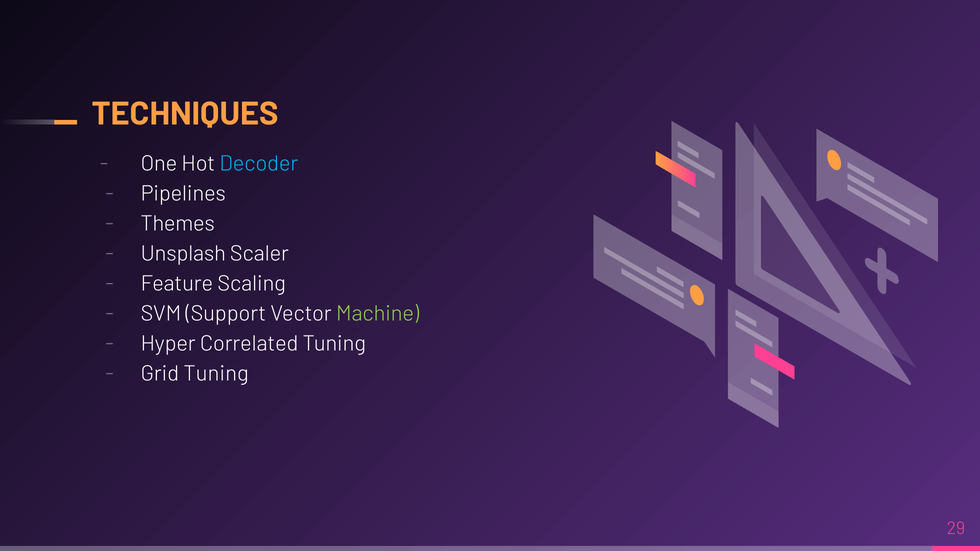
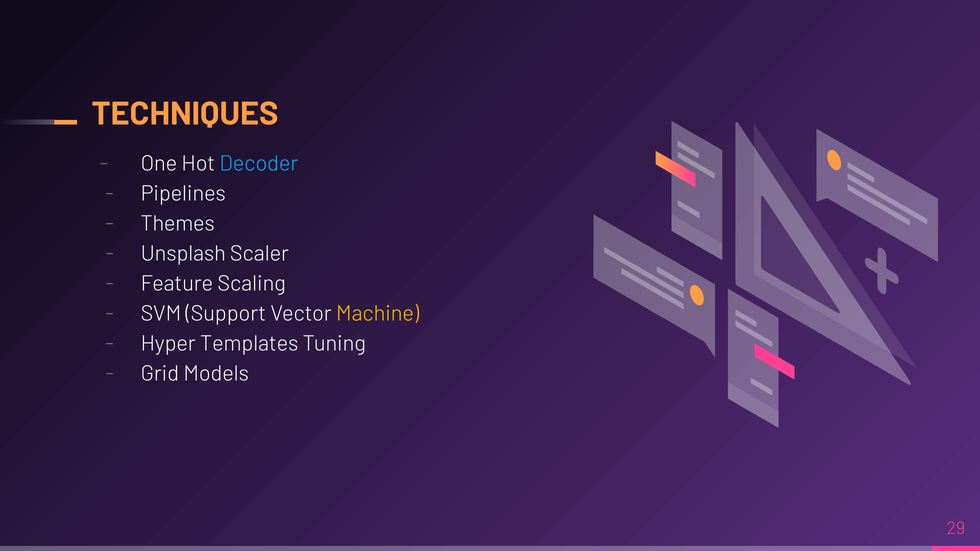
Machine colour: light green -> yellow
Correlated: Correlated -> Templates
Grid Tuning: Tuning -> Models
